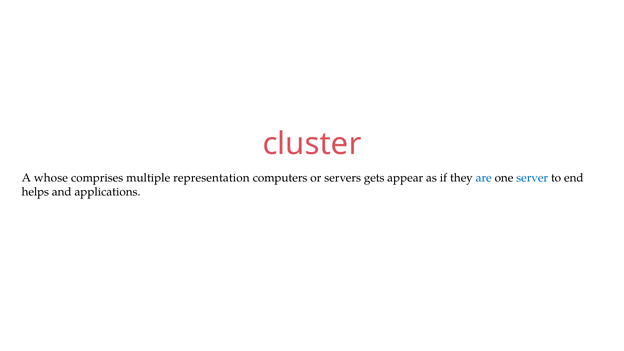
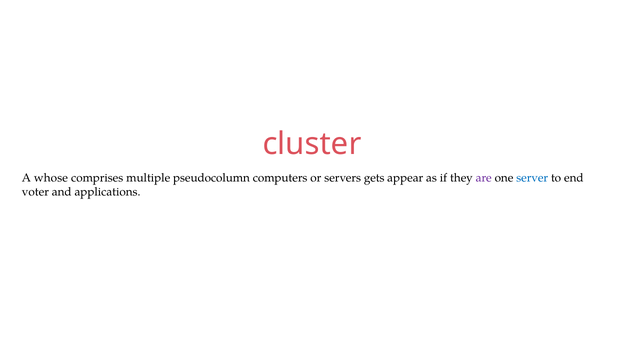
representation: representation -> pseudocolumn
are colour: blue -> purple
helps: helps -> voter
